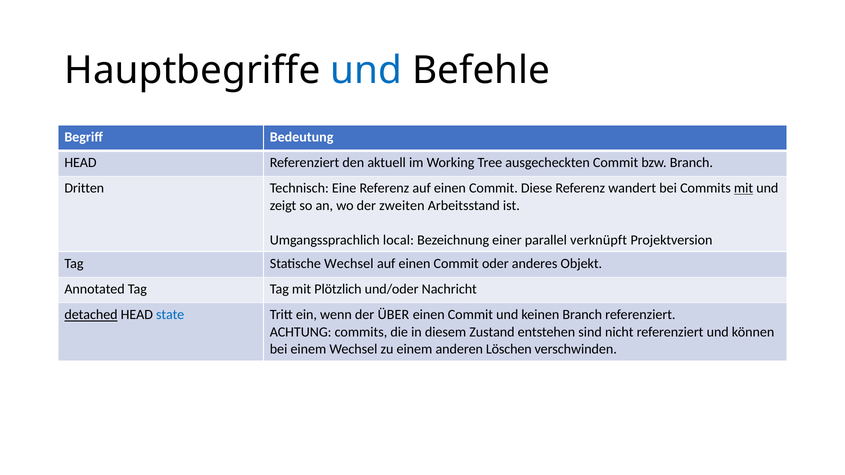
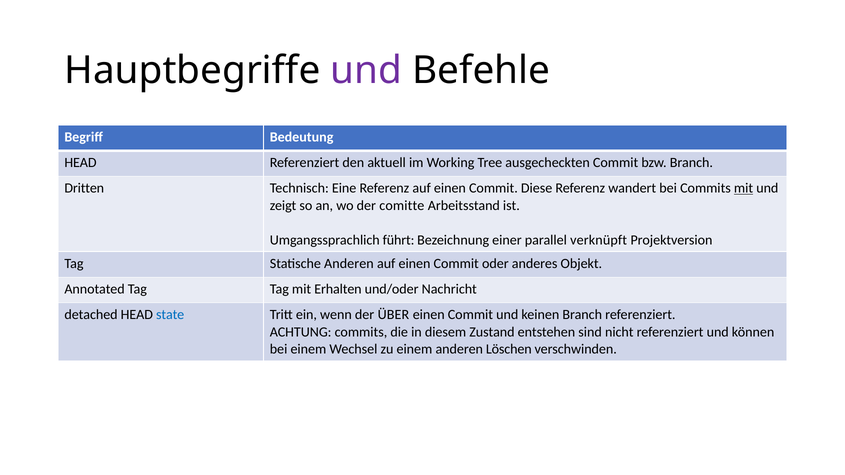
und at (366, 70) colour: blue -> purple
zweiten: zweiten -> comitte
local: local -> führt
Statische Wechsel: Wechsel -> Anderen
Plötzlich: Plötzlich -> Erhalten
detached underline: present -> none
